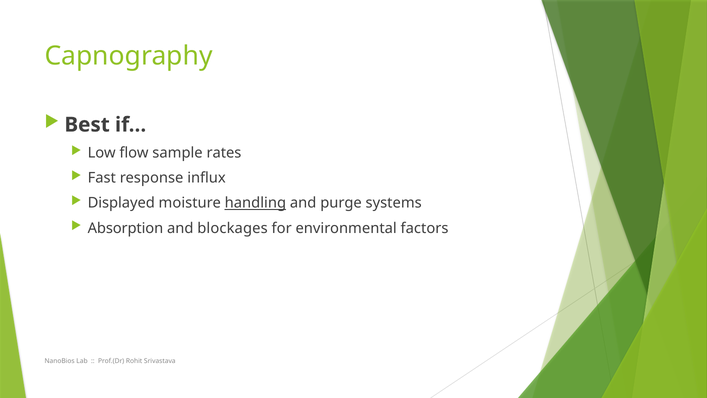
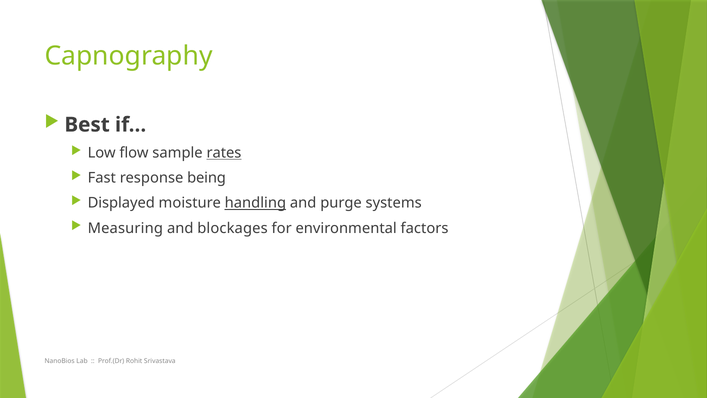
rates underline: none -> present
influx: influx -> being
Absorption: Absorption -> Measuring
